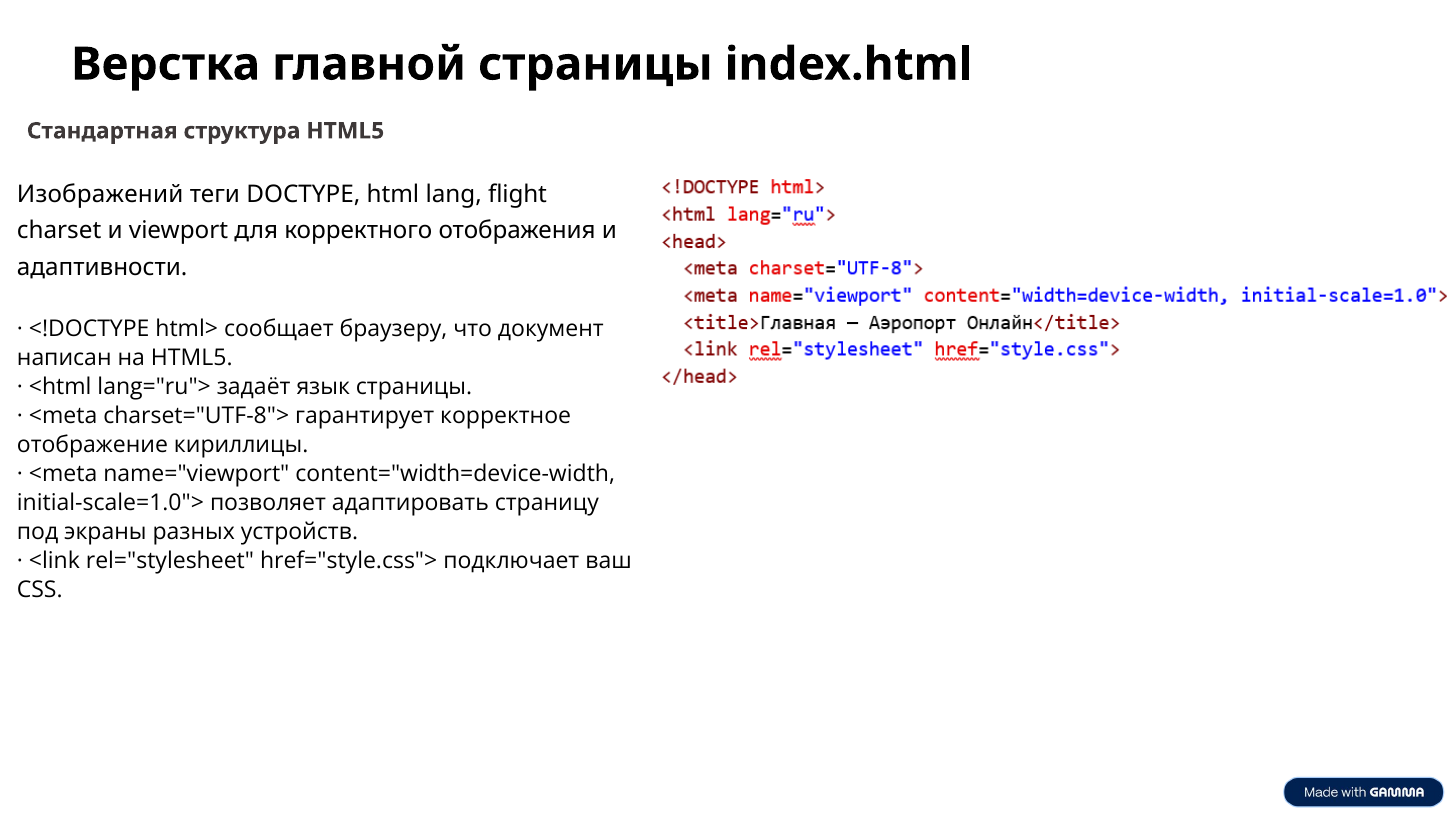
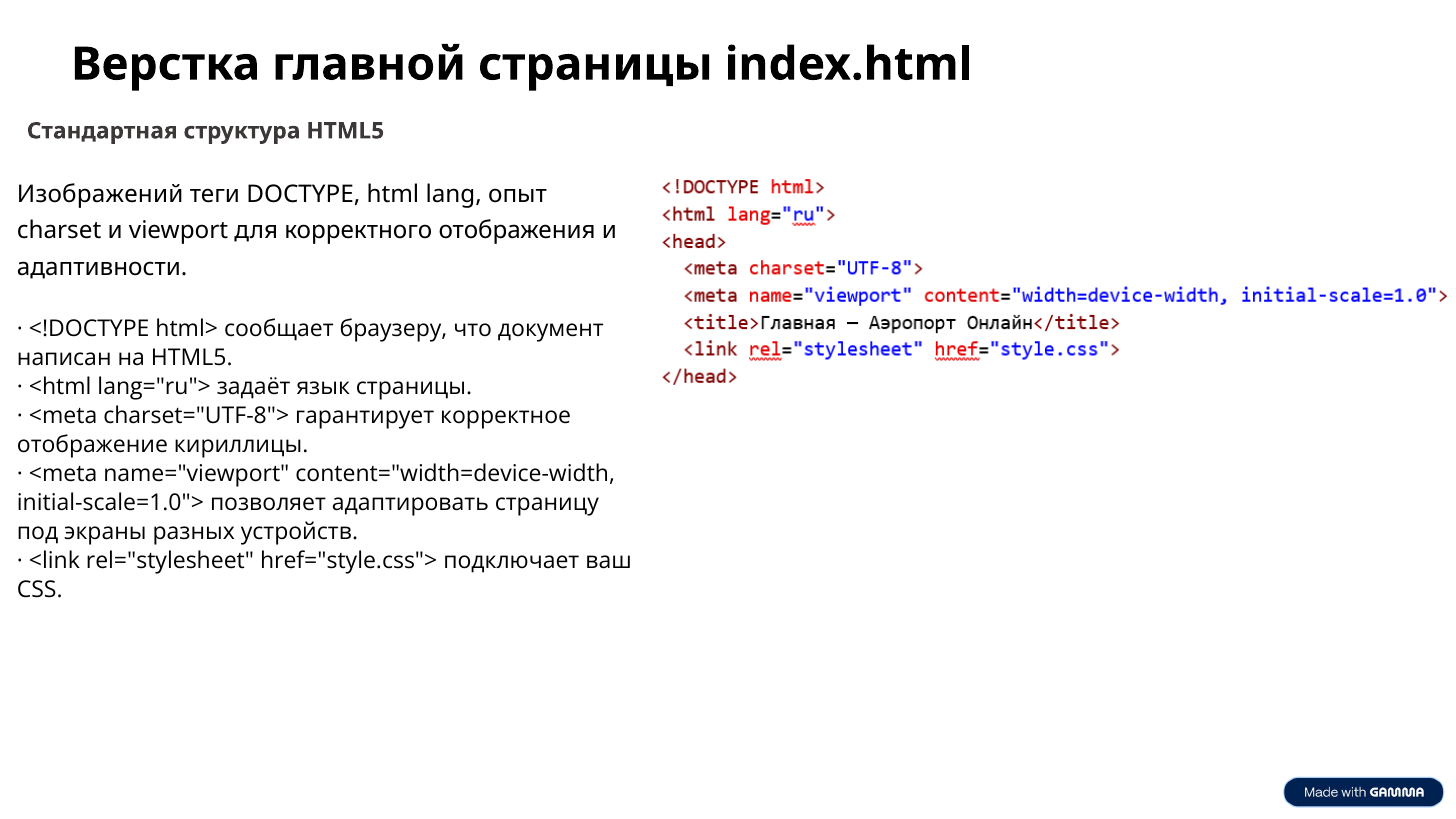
flight: flight -> опыт
